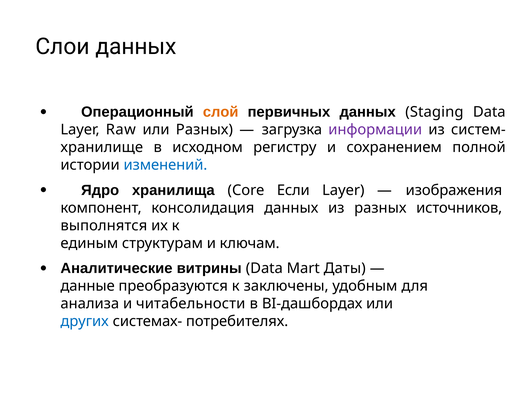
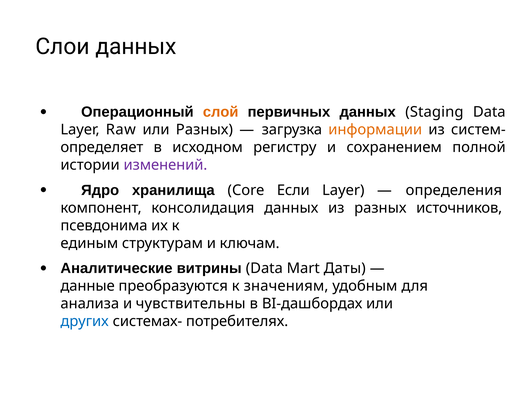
информации colour: purple -> orange
хранилище: хранилище -> определяет
изменений colour: blue -> purple
изображения: изображения -> определения
выполнятся: выполнятся -> псевдонима
заключены: заключены -> значениям
читабельности: читабельности -> чувствительны
